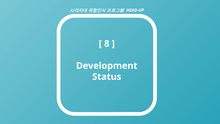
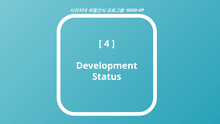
8: 8 -> 4
